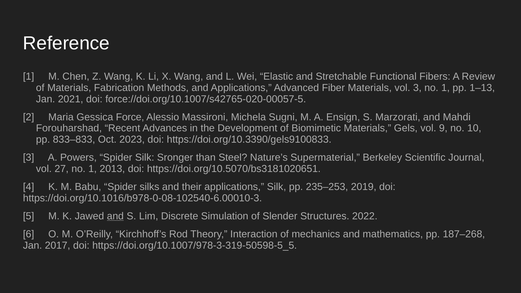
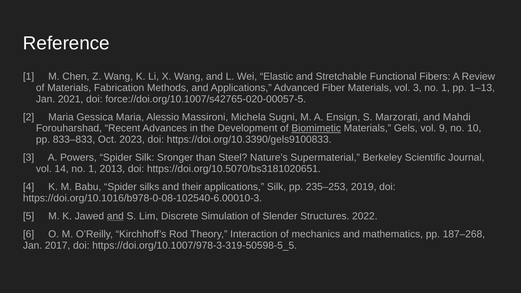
Gessica Force: Force -> Maria
Biomimetic underline: none -> present
27: 27 -> 14
